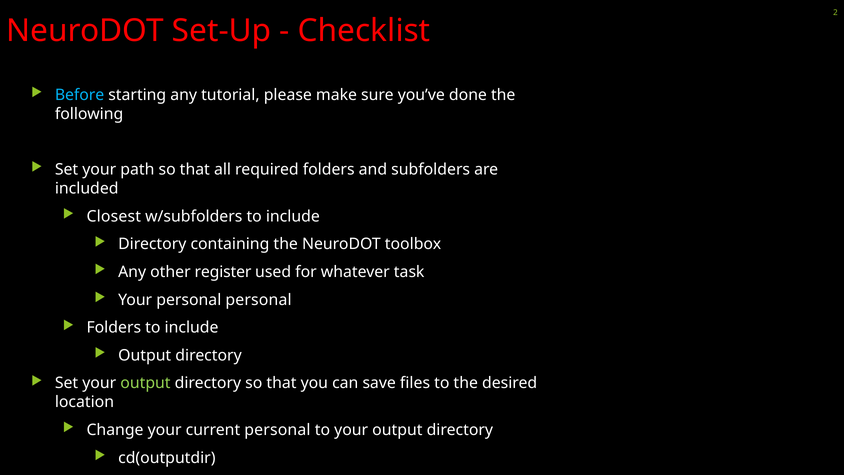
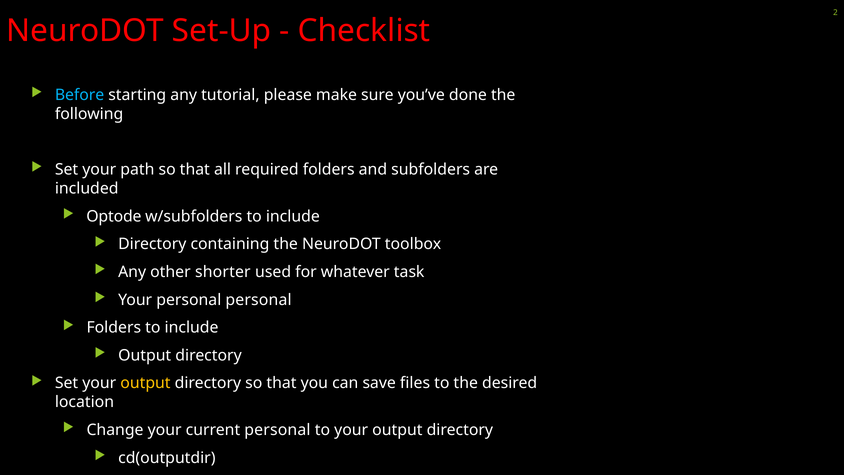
Closest: Closest -> Optode
register: register -> shorter
output at (145, 383) colour: light green -> yellow
